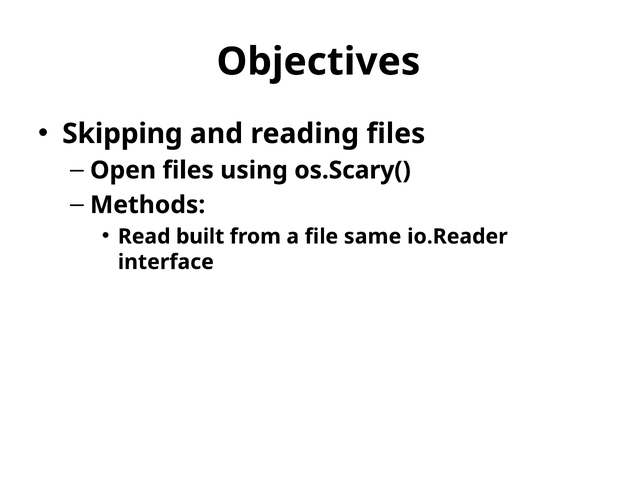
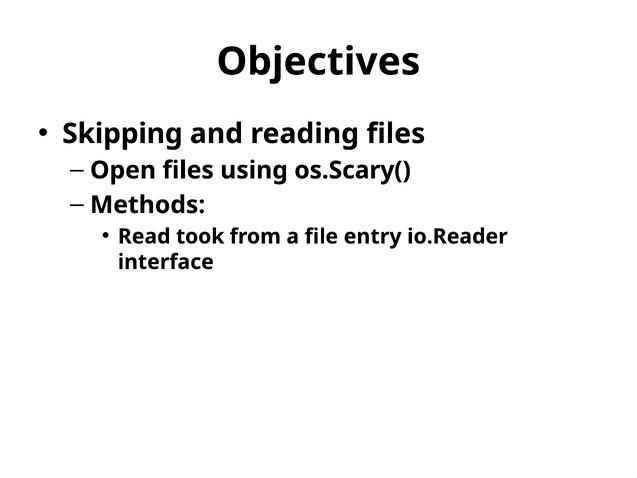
built: built -> took
same: same -> entry
